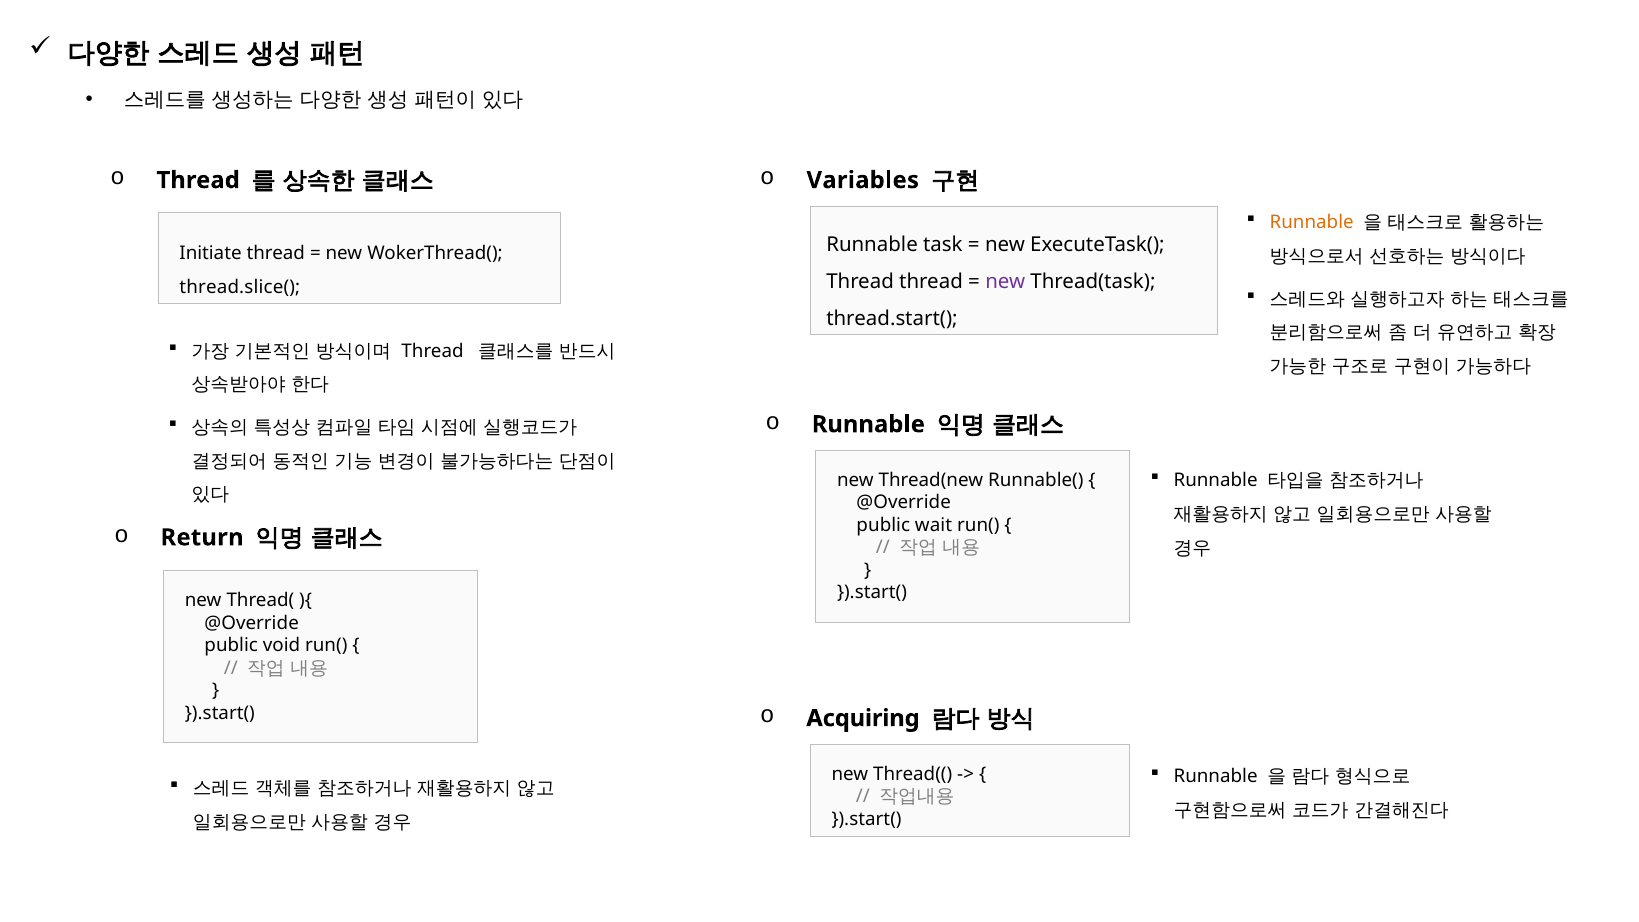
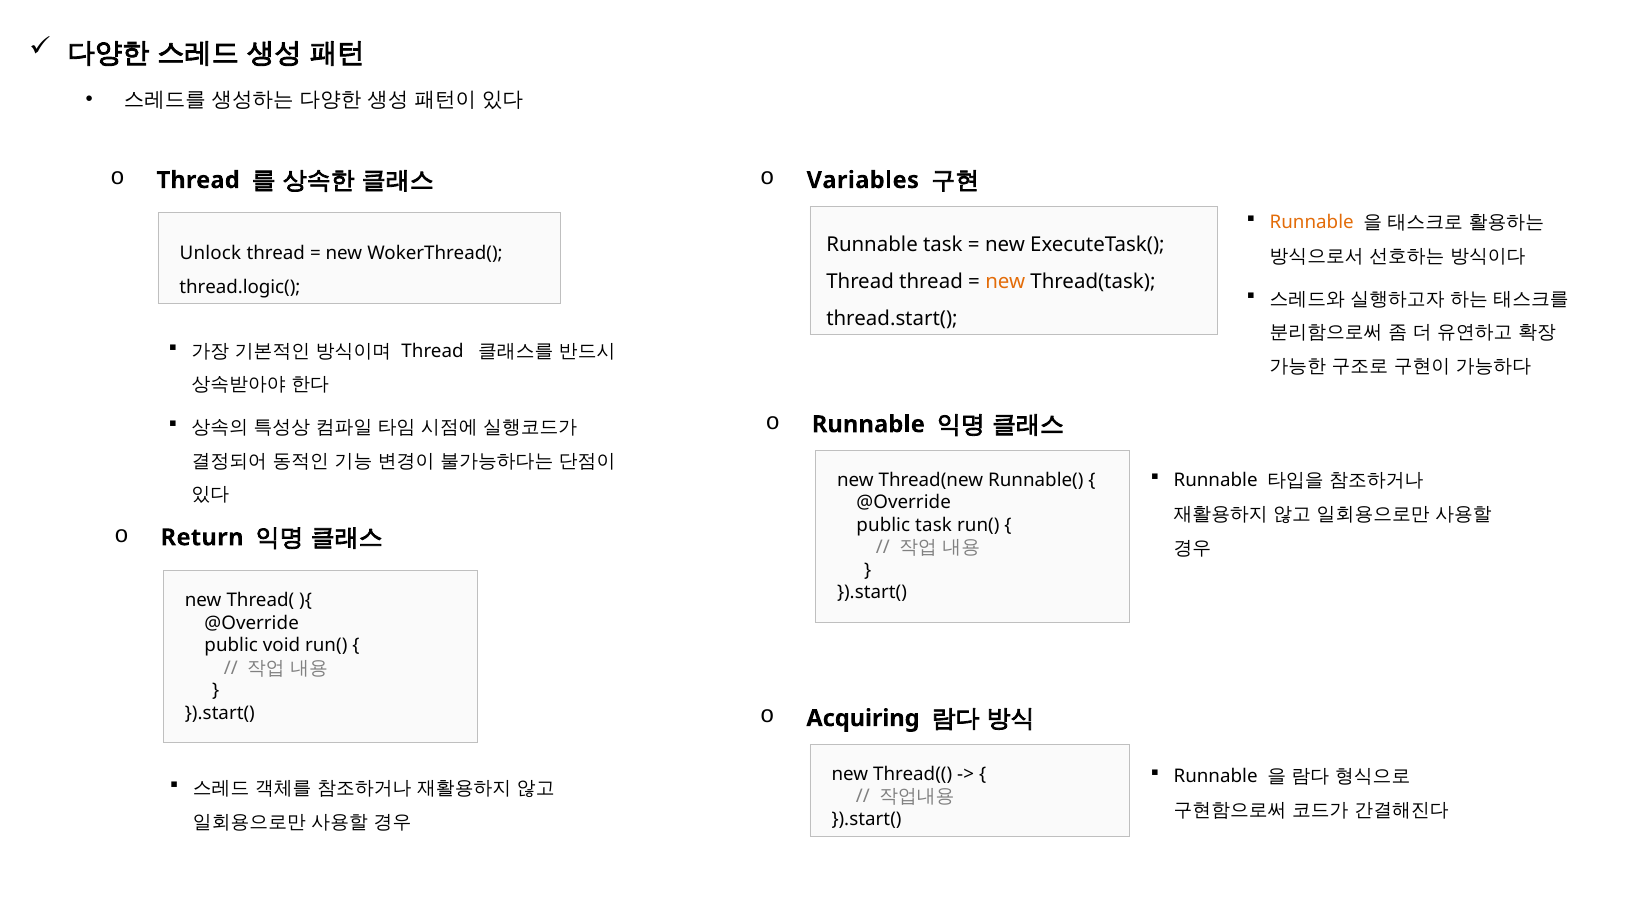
Initiate: Initiate -> Unlock
new at (1005, 282) colour: purple -> orange
thread.slice(: thread.slice( -> thread.logic(
public wait: wait -> task
